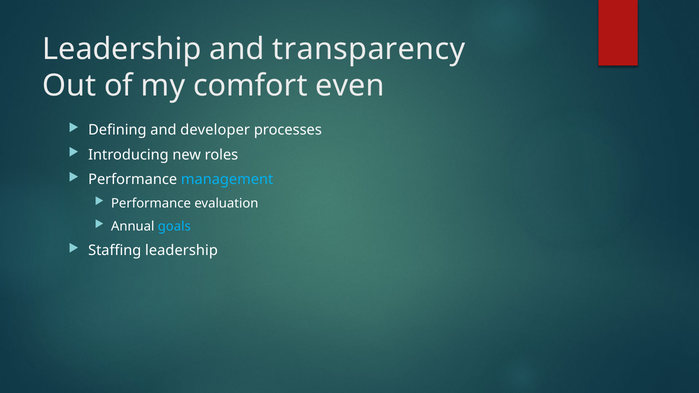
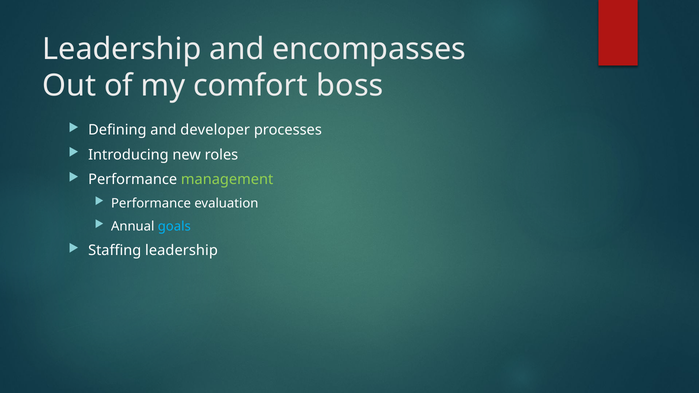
transparency: transparency -> encompasses
even: even -> boss
management colour: light blue -> light green
